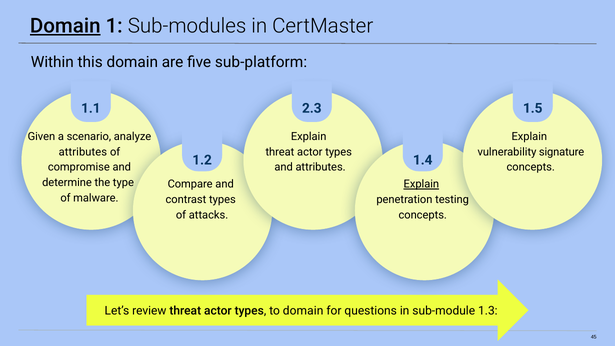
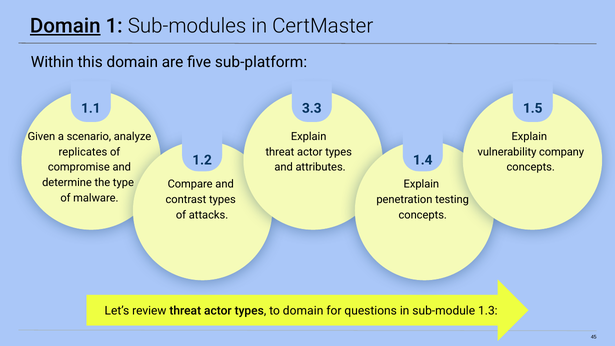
2.3: 2.3 -> 3.3
attributes at (83, 152): attributes -> replicates
signature: signature -> company
Explain at (421, 184) underline: present -> none
